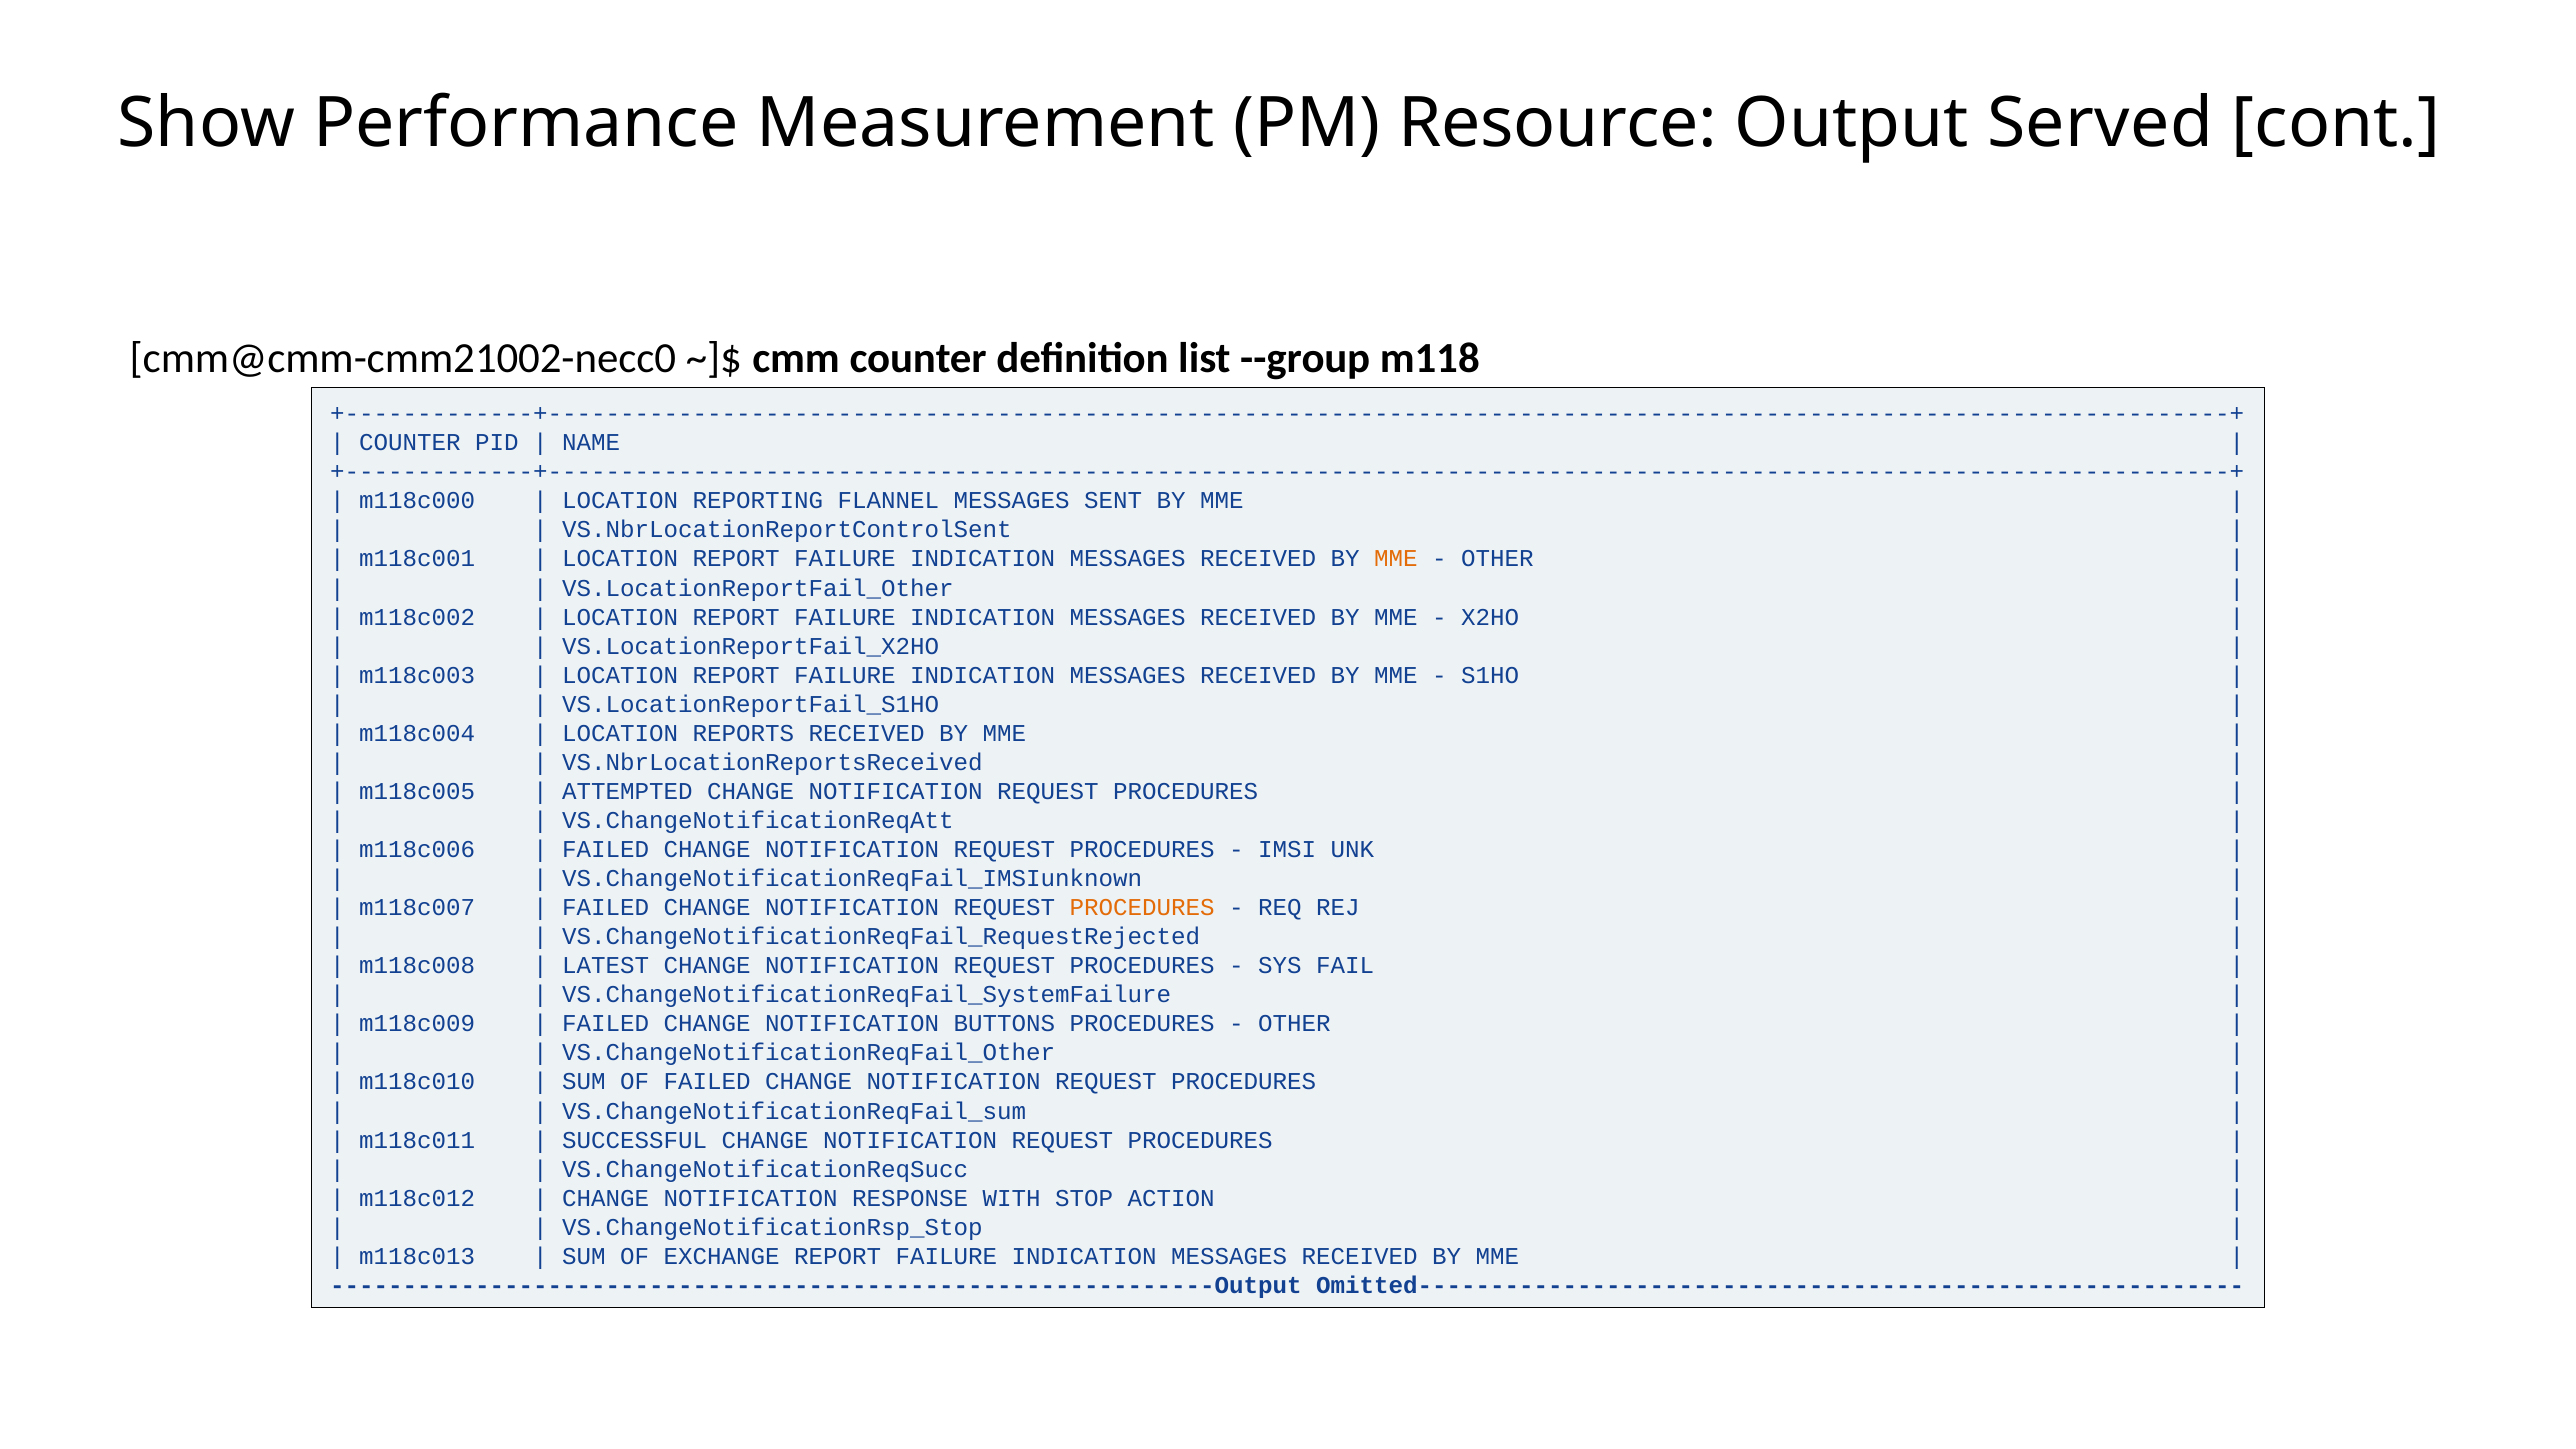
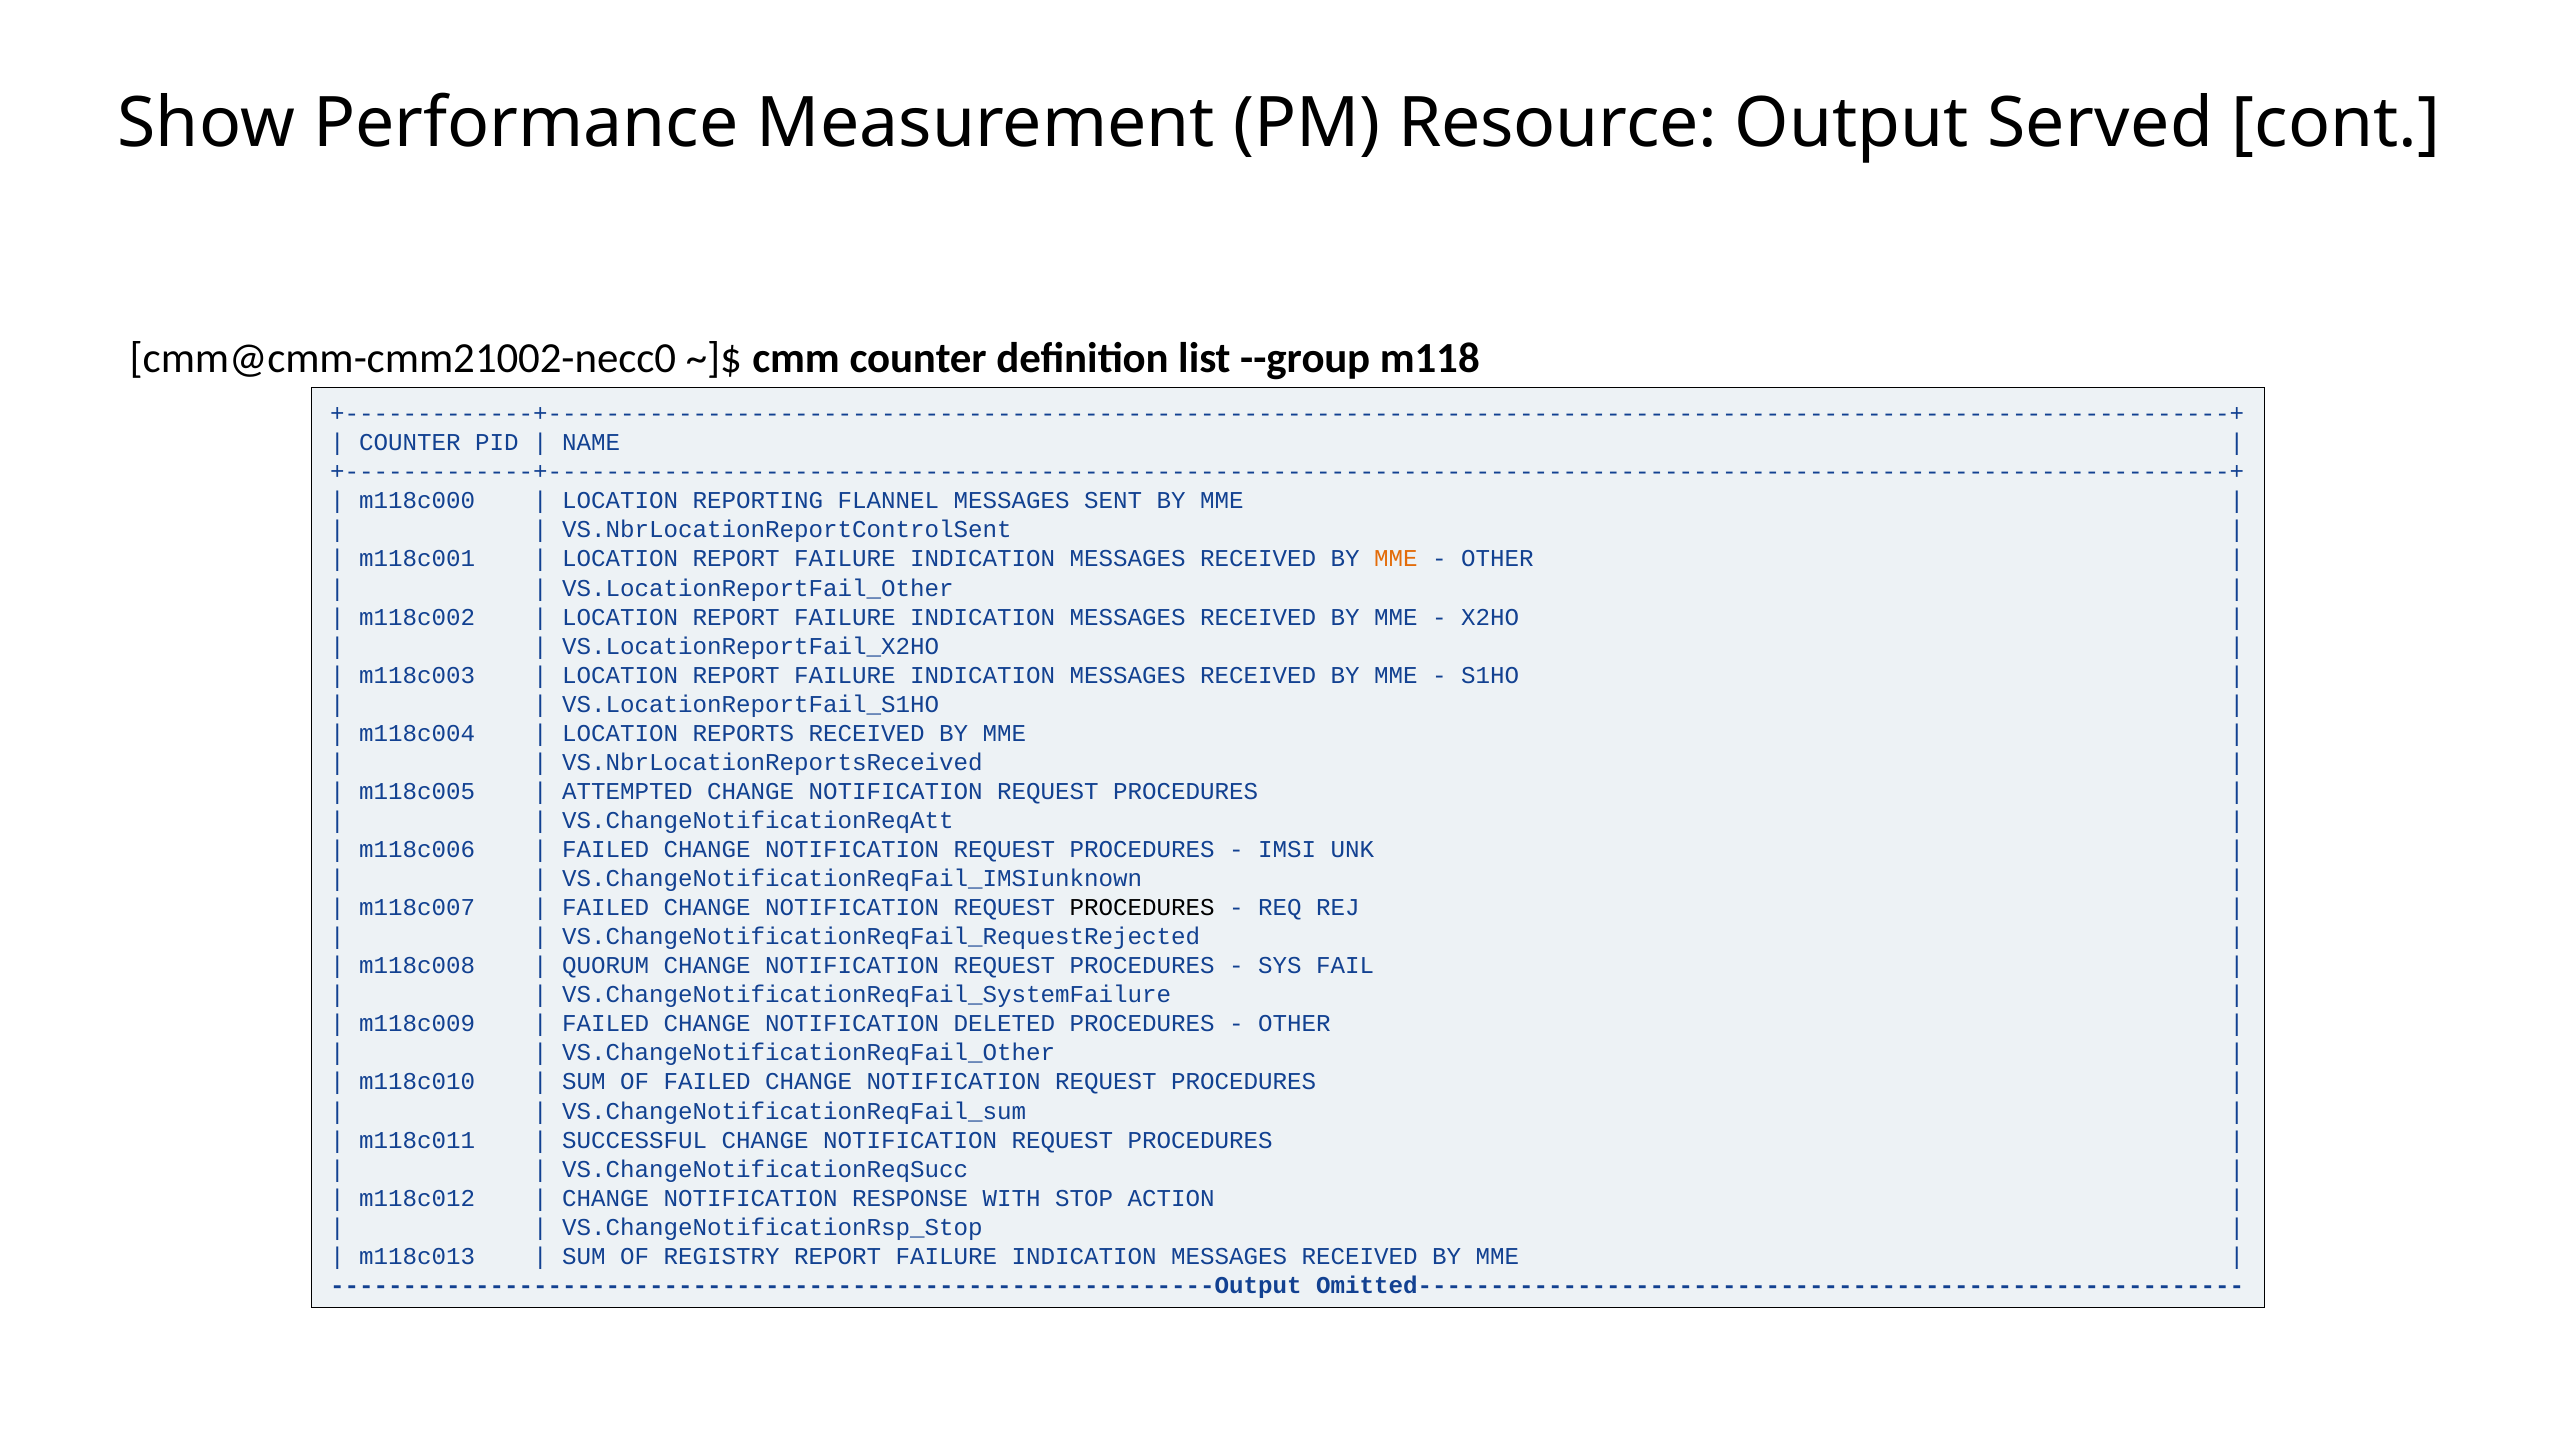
PROCEDURES at (1142, 908) colour: orange -> black
LATEST: LATEST -> QUORUM
BUTTONS: BUTTONS -> DELETED
EXCHANGE: EXCHANGE -> REGISTRY
